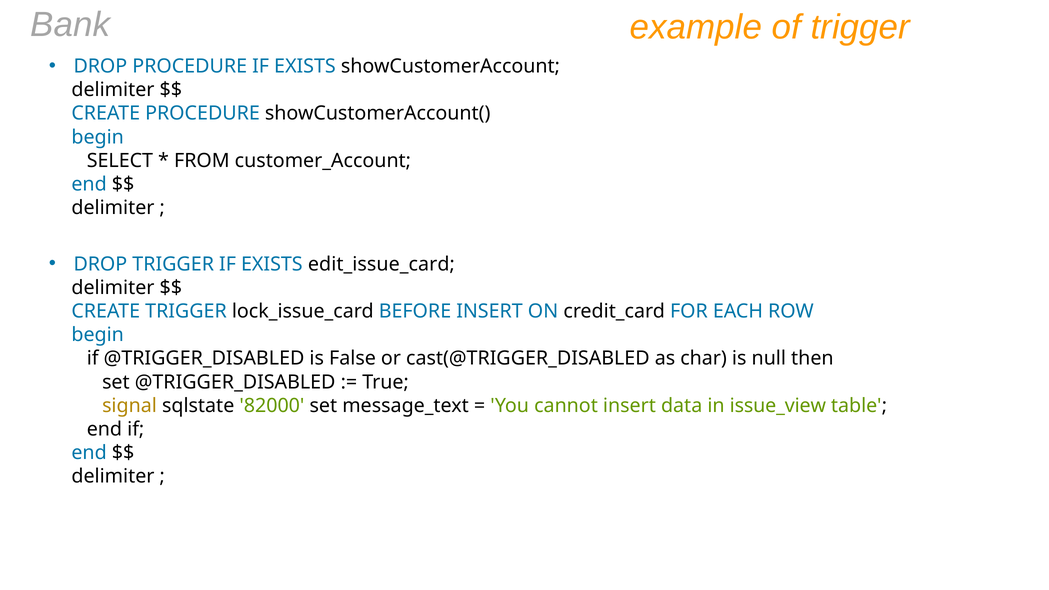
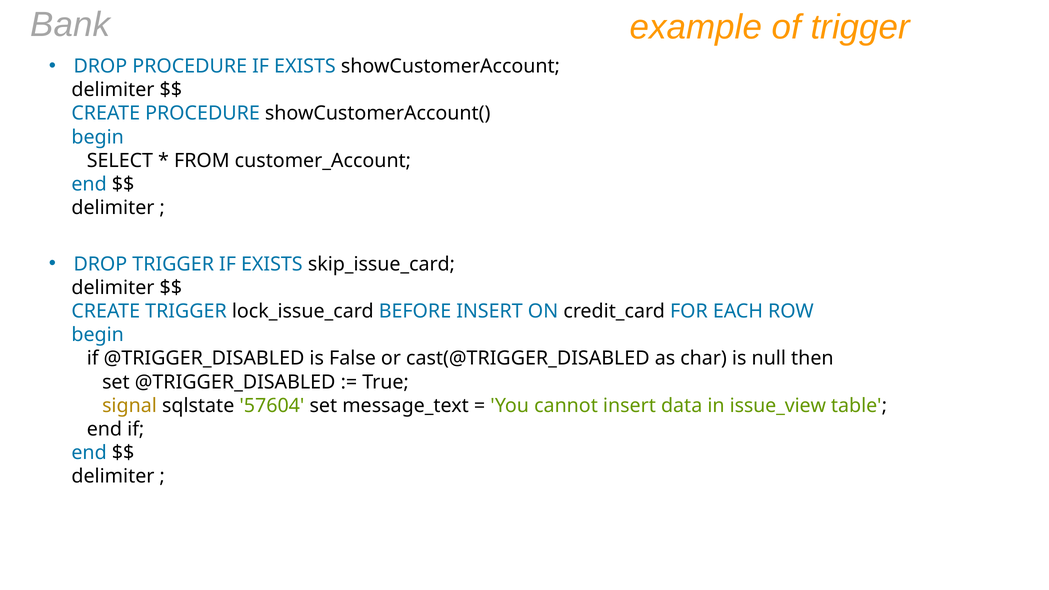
edit_issue_card: edit_issue_card -> skip_issue_card
82000: 82000 -> 57604
